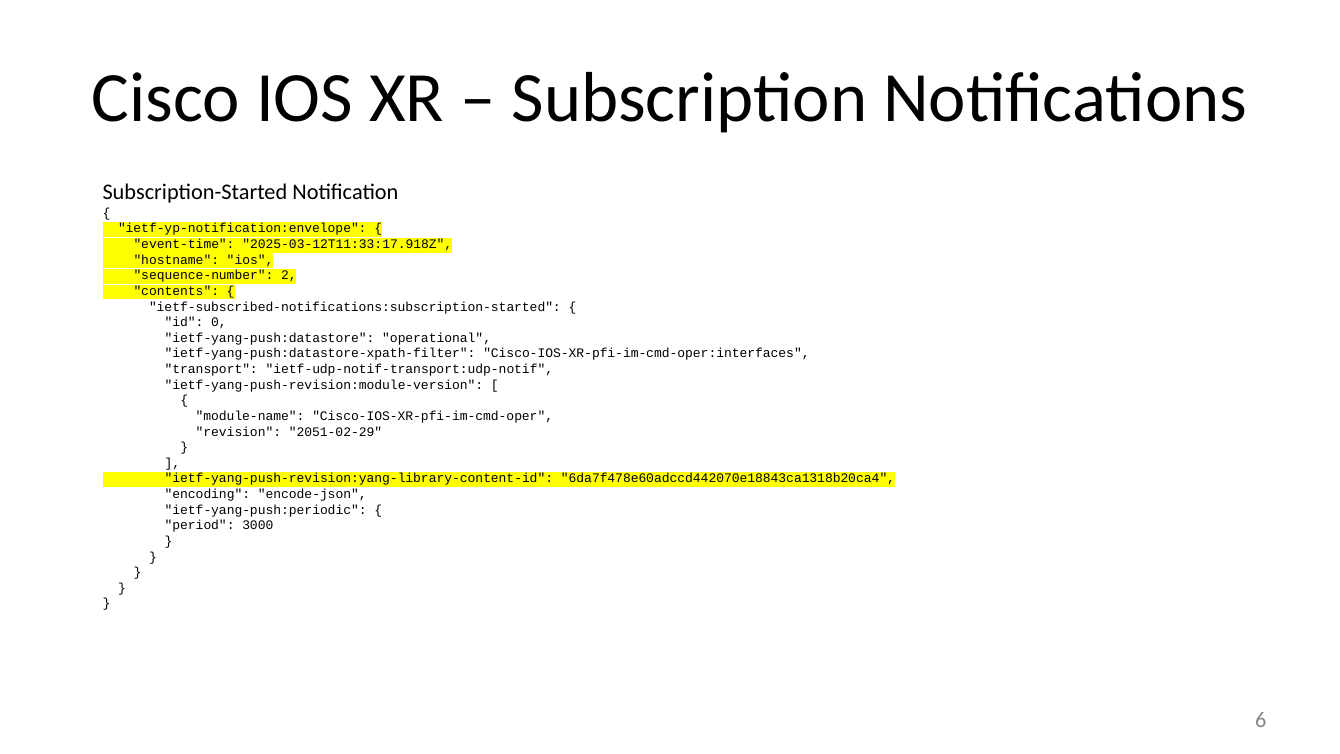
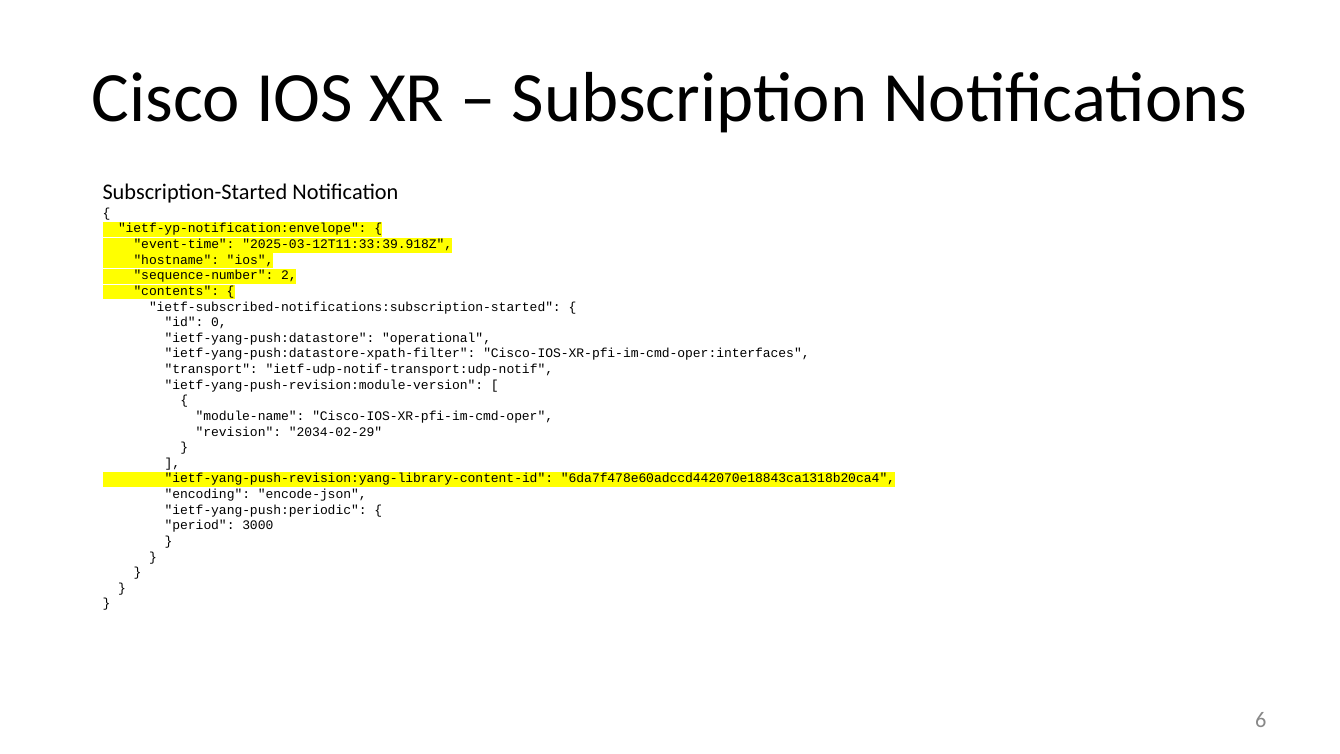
2025-03-12T11:33:17.918Z: 2025-03-12T11:33:17.918Z -> 2025-03-12T11:33:39.918Z
2051-02-29: 2051-02-29 -> 2034-02-29
